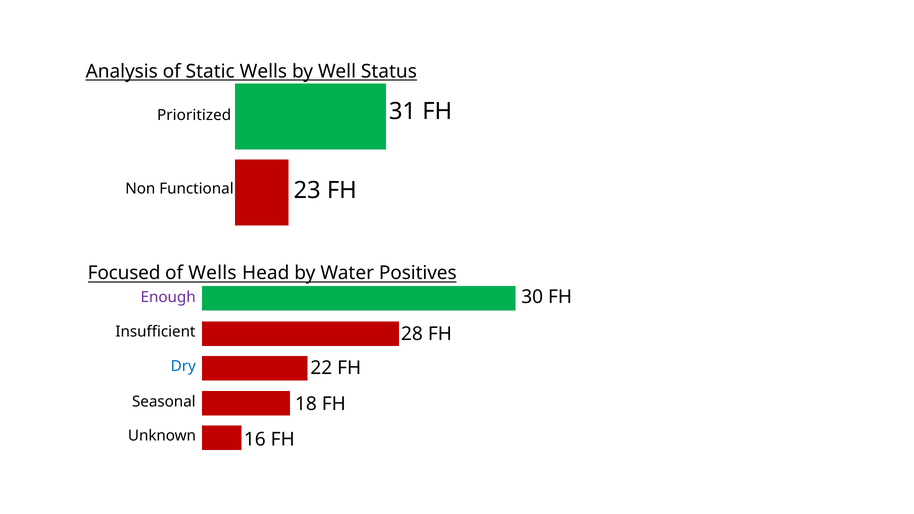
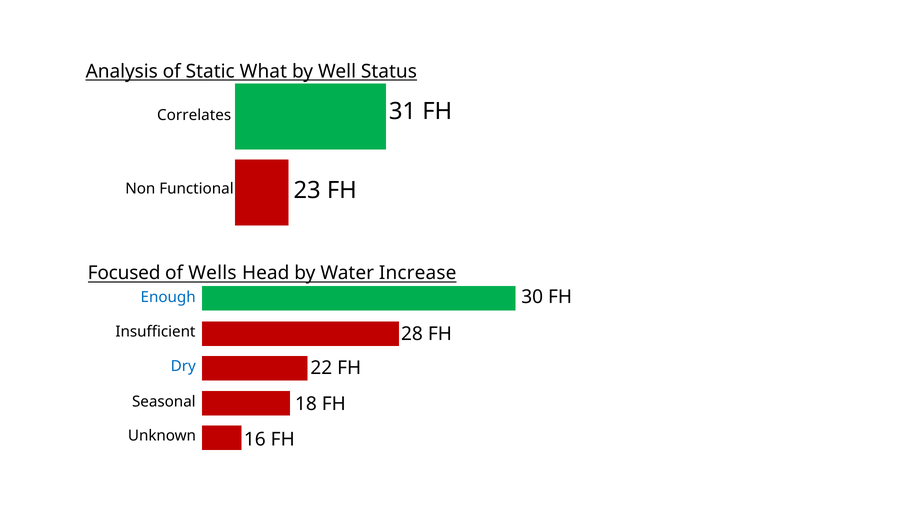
Static Wells: Wells -> What
Prioritized: Prioritized -> Correlates
Positives: Positives -> Increase
Enough colour: purple -> blue
